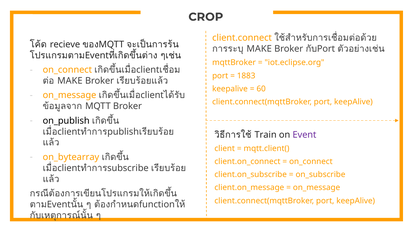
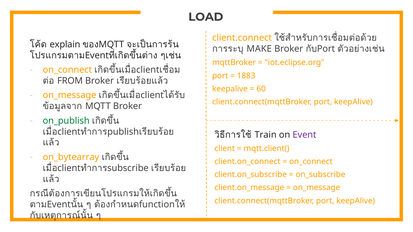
CROP: CROP -> LOAD
recieve: recieve -> explain
MAKE at (70, 81): MAKE -> FROM
on_publish colour: black -> green
